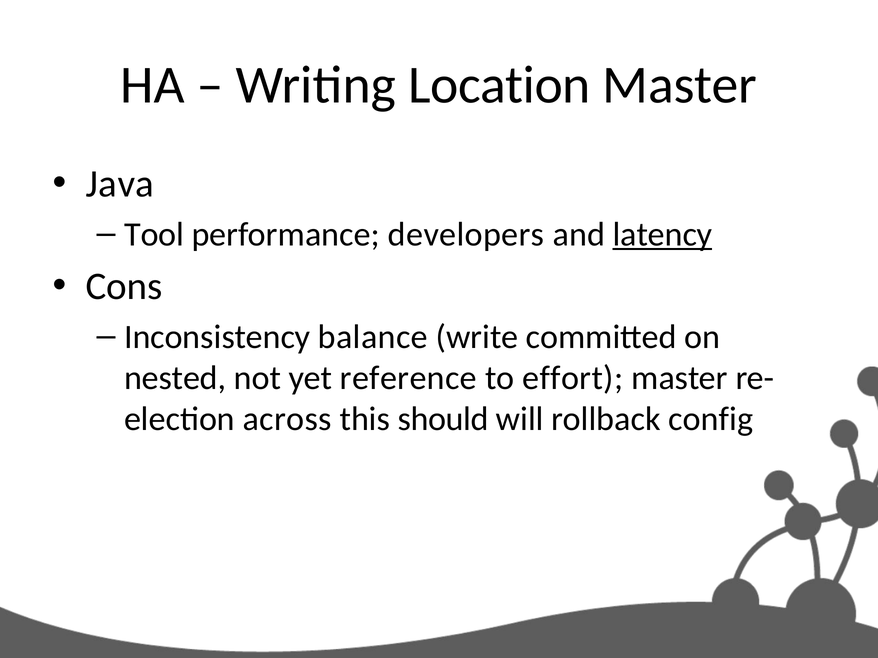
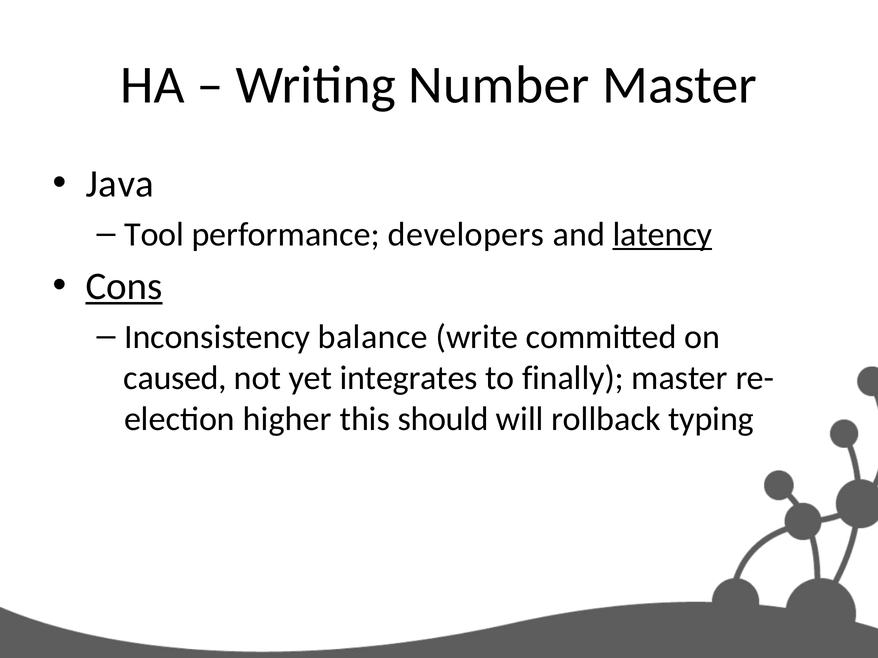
Location: Location -> Number
Cons underline: none -> present
nested: nested -> caused
reference: reference -> integrates
effort: effort -> finally
across: across -> higher
config: config -> typing
